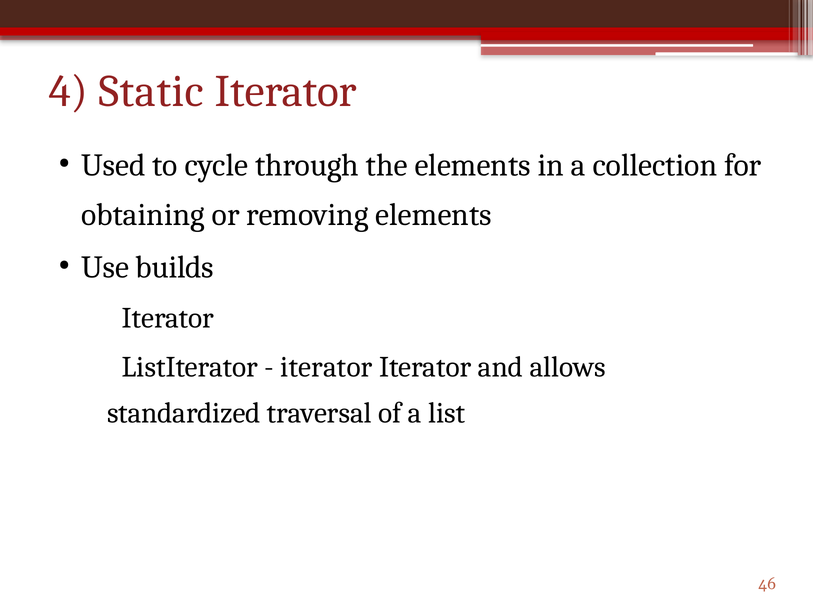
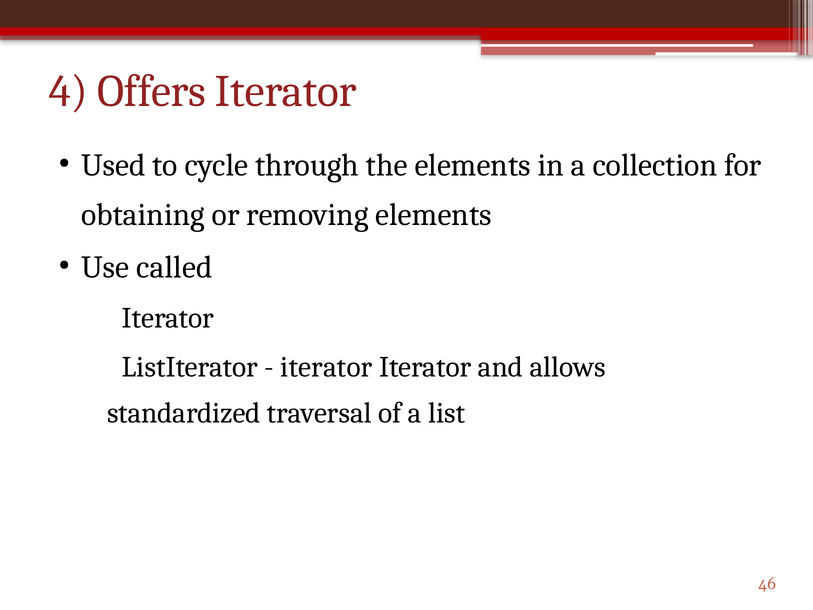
Static: Static -> Offers
builds: builds -> called
